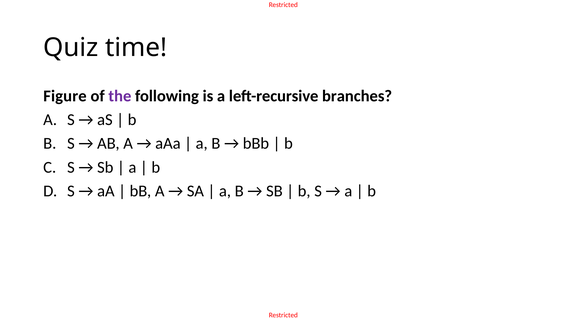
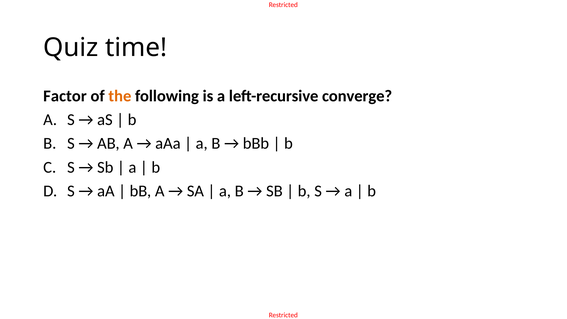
Figure: Figure -> Factor
the colour: purple -> orange
branches: branches -> converge
